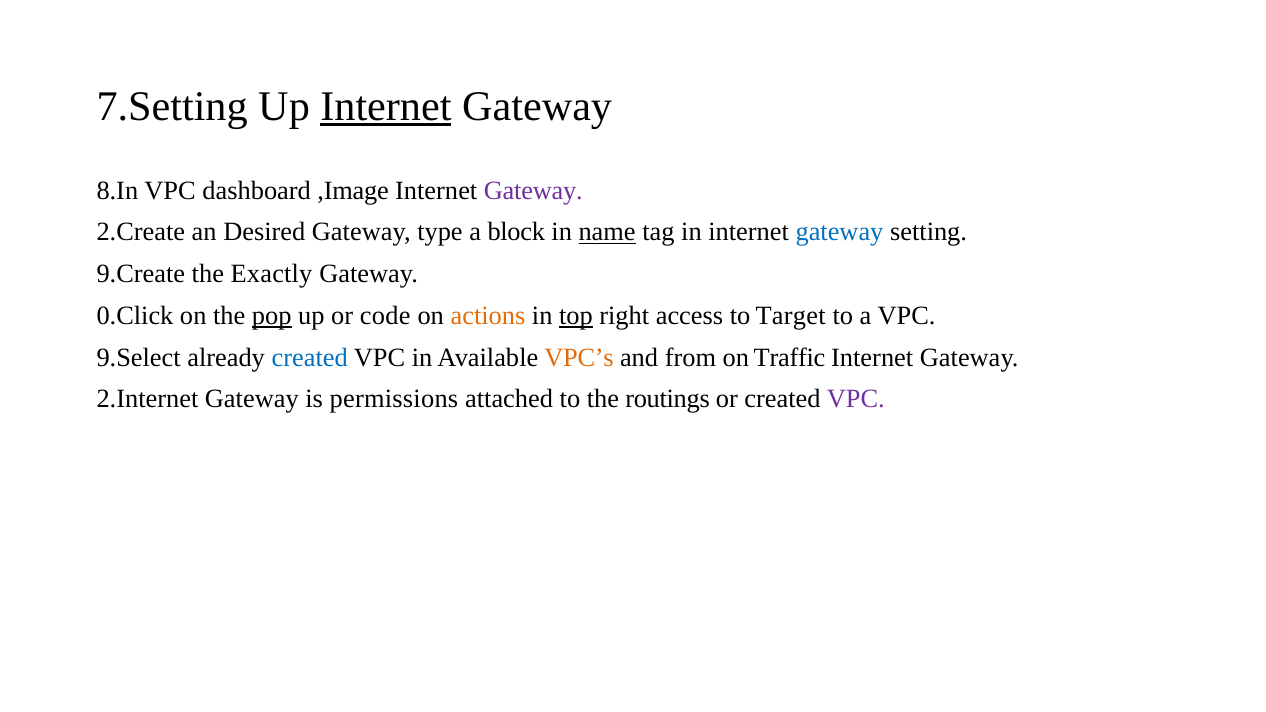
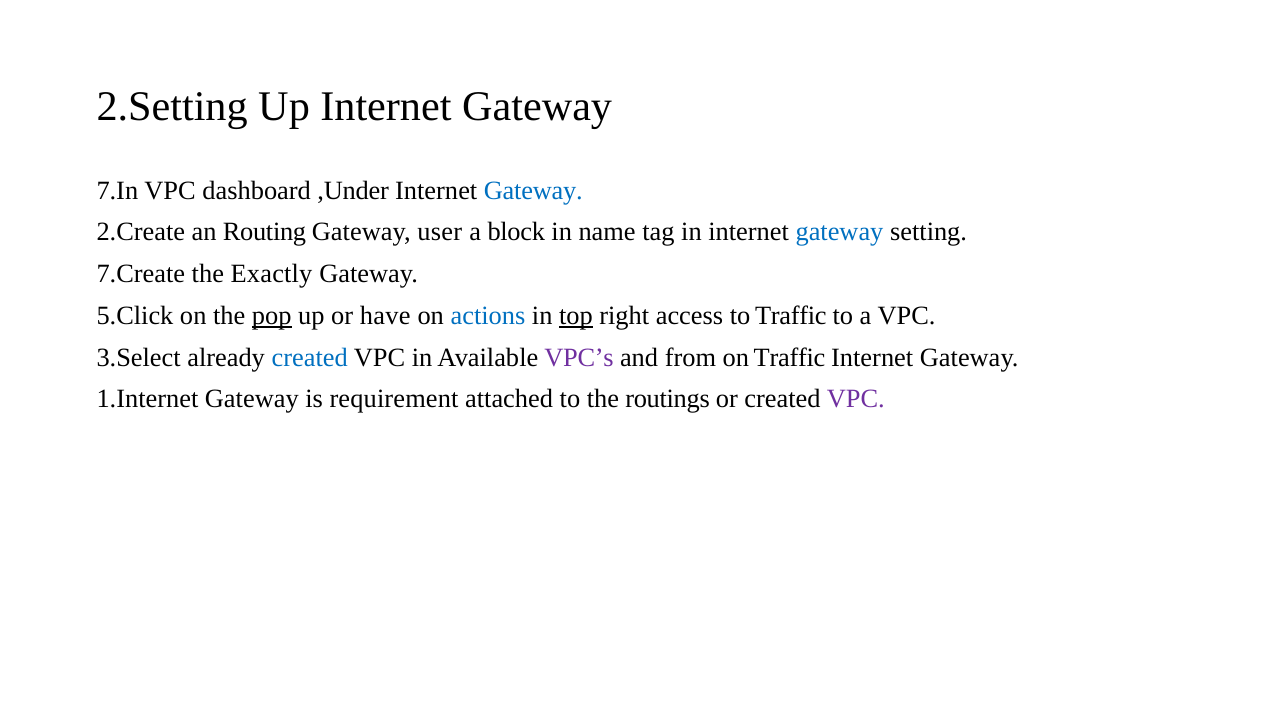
7.Setting: 7.Setting -> 2.Setting
Internet at (386, 106) underline: present -> none
8.In: 8.In -> 7.In
,Image: ,Image -> ,Under
Gateway at (533, 191) colour: purple -> blue
Desired: Desired -> Routing
type: type -> user
name underline: present -> none
9.Create: 9.Create -> 7.Create
0.Click: 0.Click -> 5.Click
code: code -> have
actions colour: orange -> blue
to Target: Target -> Traffic
9.Select: 9.Select -> 3.Select
VPC’s colour: orange -> purple
2.Internet: 2.Internet -> 1.Internet
permissions: permissions -> requirement
